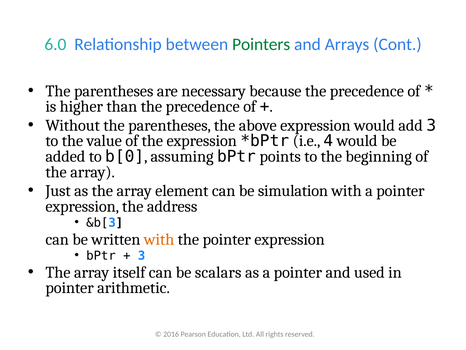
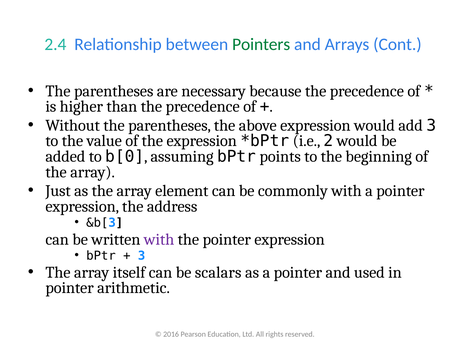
6.0: 6.0 -> 2.4
4: 4 -> 2
simulation: simulation -> commonly
with at (159, 239) colour: orange -> purple
